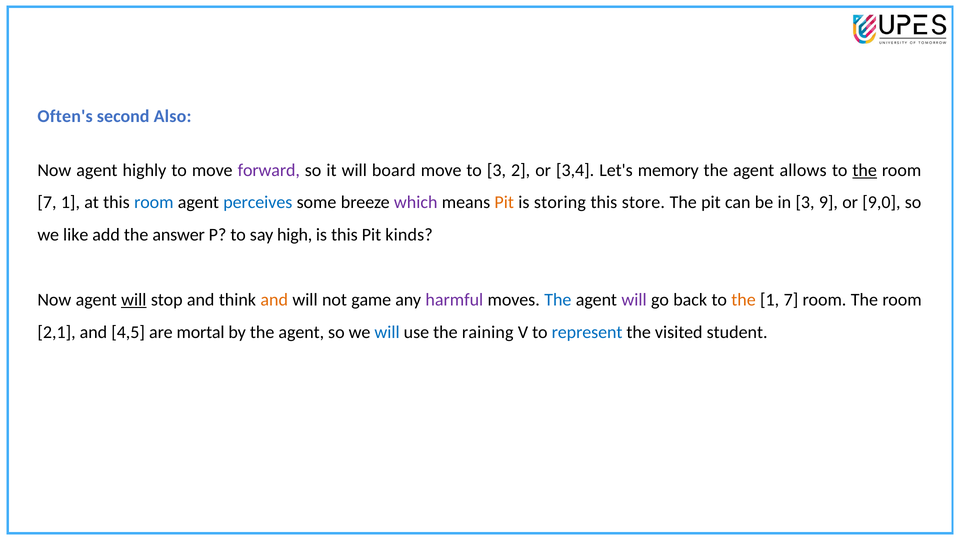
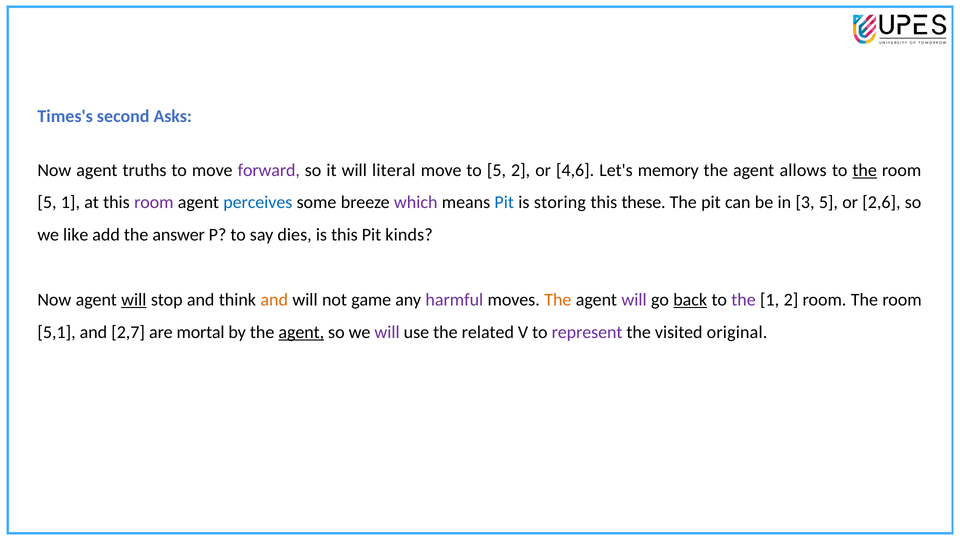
Often's: Often's -> Times's
Also: Also -> Asks
highly: highly -> truths
board: board -> literal
to 3: 3 -> 5
3,4: 3,4 -> 4,6
7 at (47, 203): 7 -> 5
room at (154, 203) colour: blue -> purple
Pit at (504, 203) colour: orange -> blue
store: store -> these
3 9: 9 -> 5
9,0: 9,0 -> 2,6
high: high -> dies
The at (558, 300) colour: blue -> orange
back underline: none -> present
the at (744, 300) colour: orange -> purple
1 7: 7 -> 2
2,1: 2,1 -> 5,1
4,5: 4,5 -> 2,7
agent at (301, 332) underline: none -> present
will at (387, 332) colour: blue -> purple
raining: raining -> related
represent colour: blue -> purple
student: student -> original
